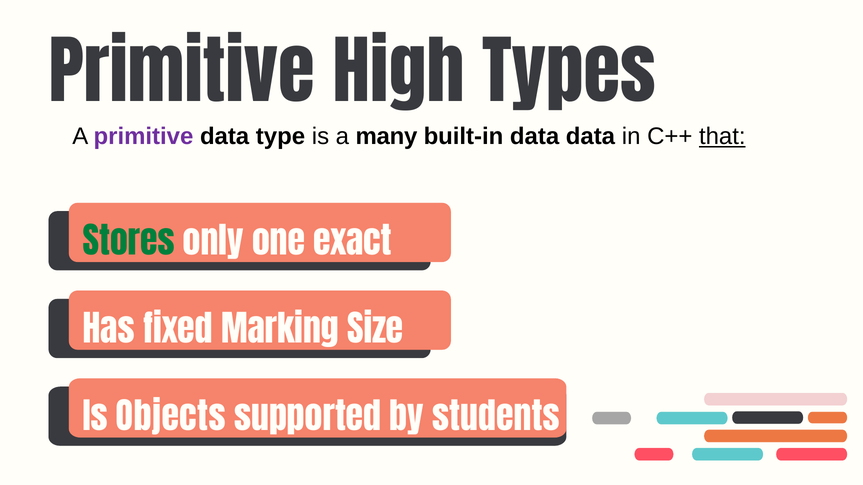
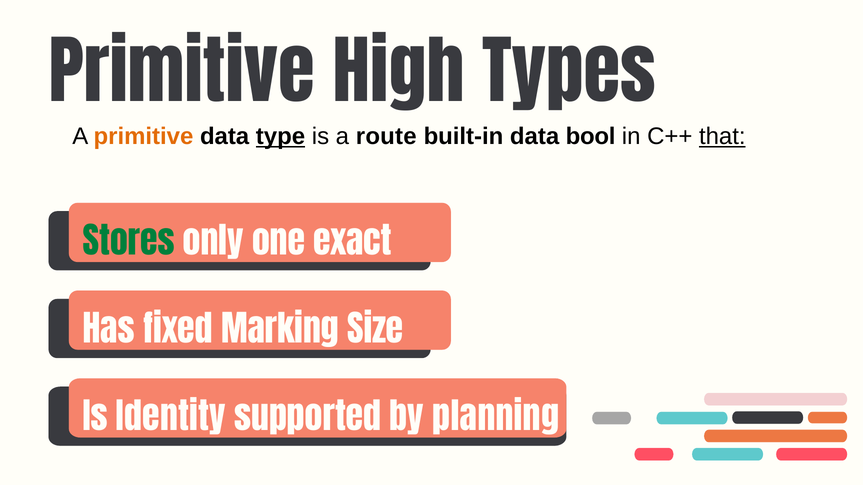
primitive at (143, 136) colour: purple -> orange
type underline: none -> present
many: many -> route
data data: data -> bool
Objects: Objects -> Identity
students: students -> planning
